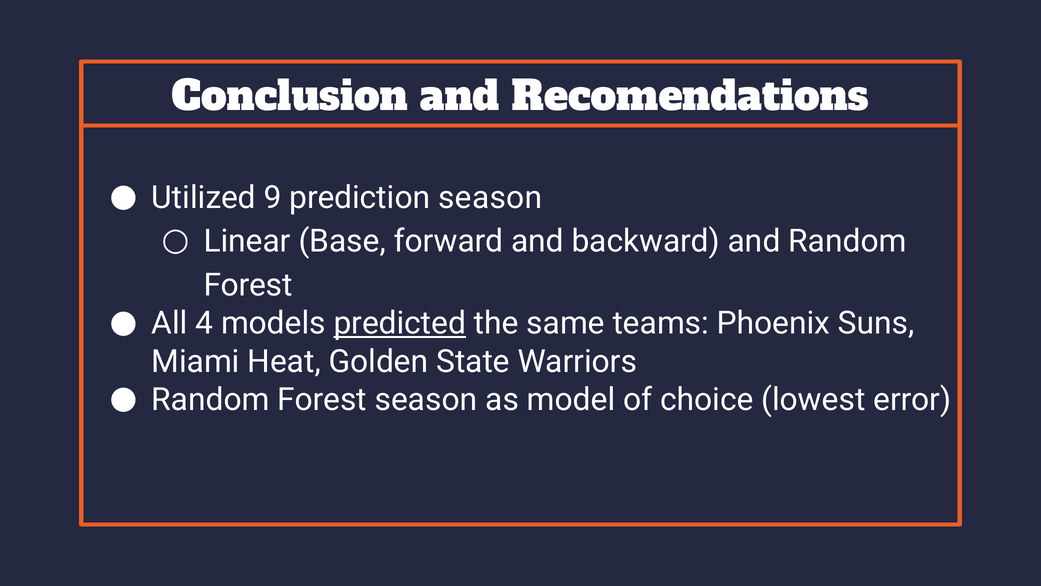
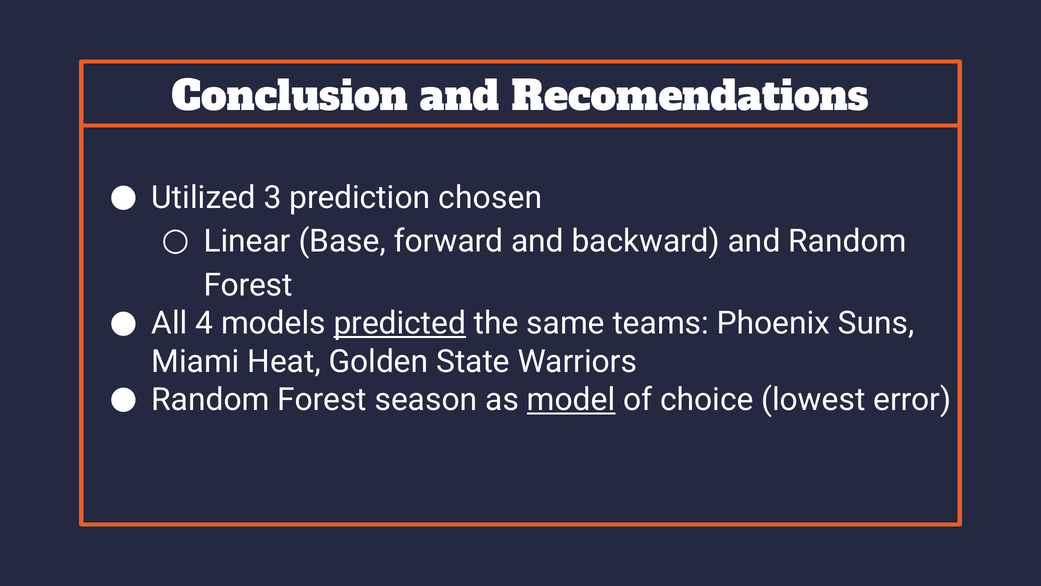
9: 9 -> 3
prediction season: season -> chosen
model underline: none -> present
